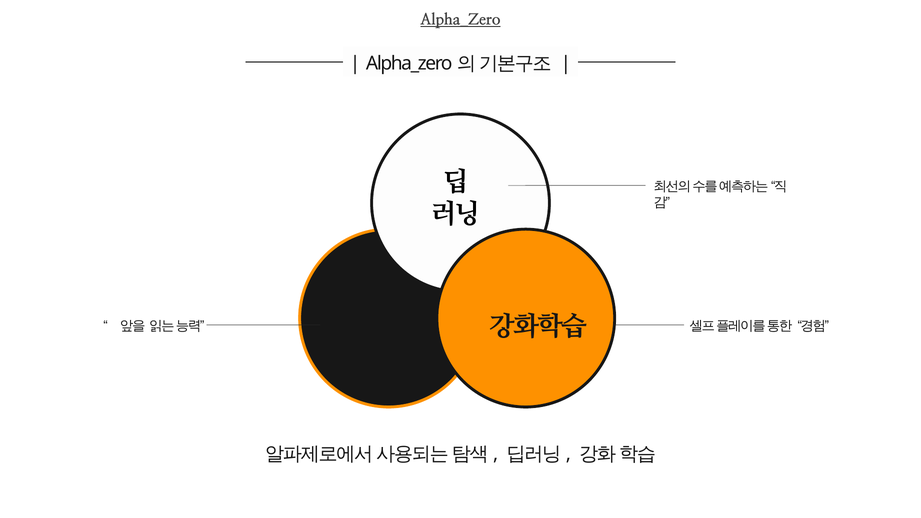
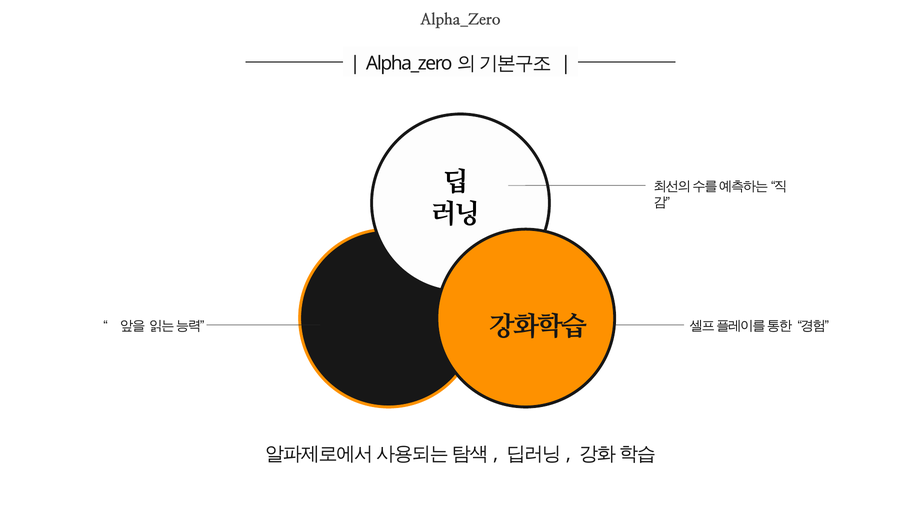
Alpha_Zero underline: present -> none
